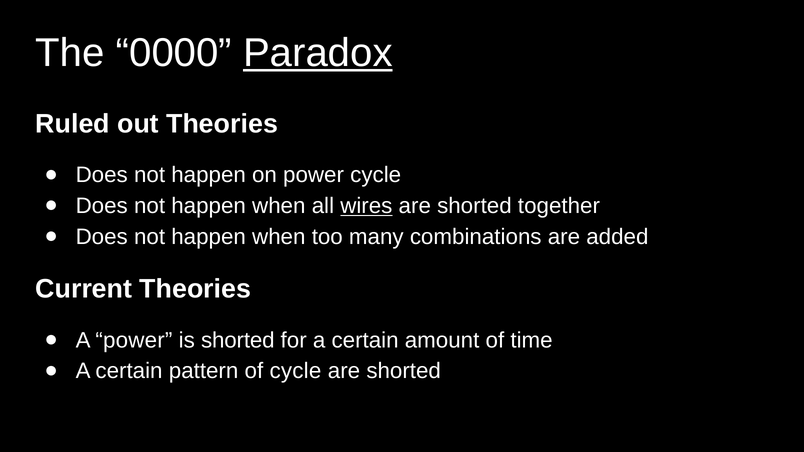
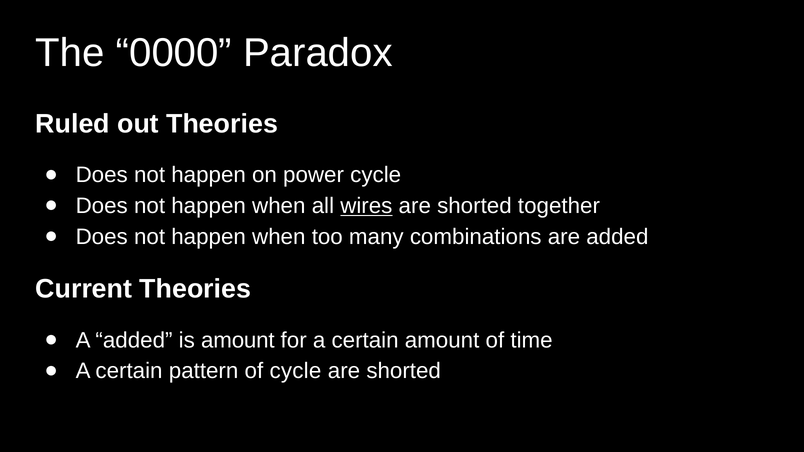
Paradox underline: present -> none
A power: power -> added
is shorted: shorted -> amount
